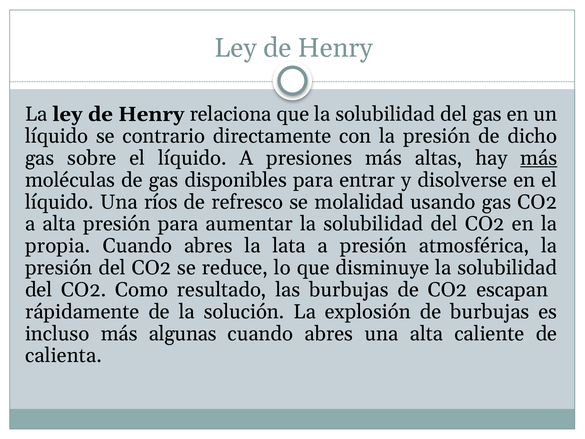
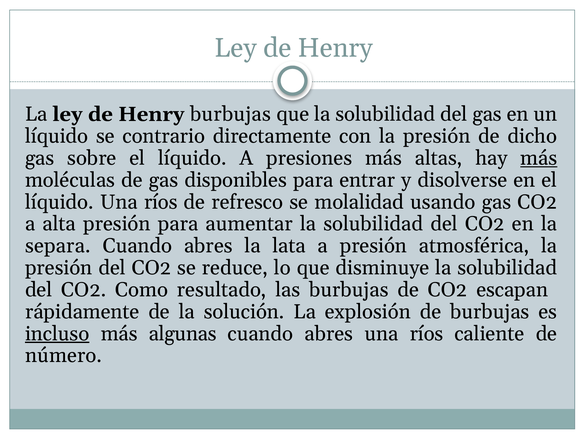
Henry relaciona: relaciona -> burbujas
propia: propia -> separa
incluso underline: none -> present
abres una alta: alta -> ríos
calienta: calienta -> número
